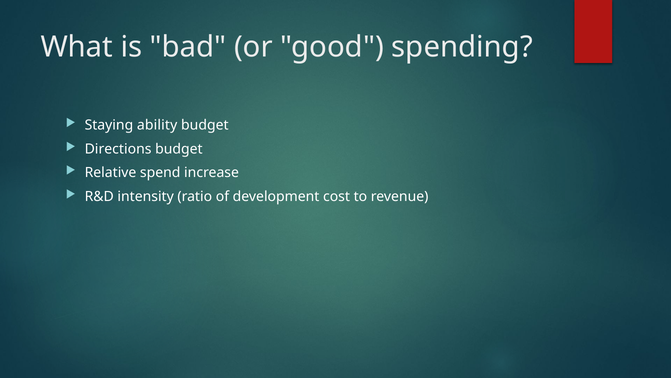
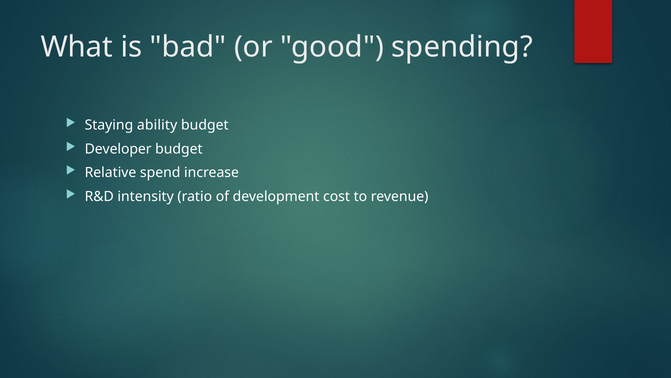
Directions: Directions -> Developer
